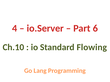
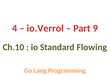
io.Server: io.Server -> io.Verrol
6: 6 -> 9
